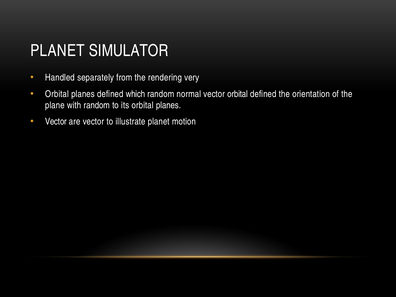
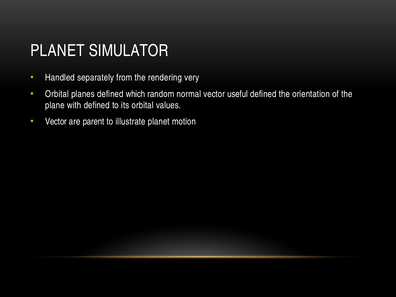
vector orbital: orbital -> useful
with random: random -> defined
its orbital planes: planes -> values
are vector: vector -> parent
